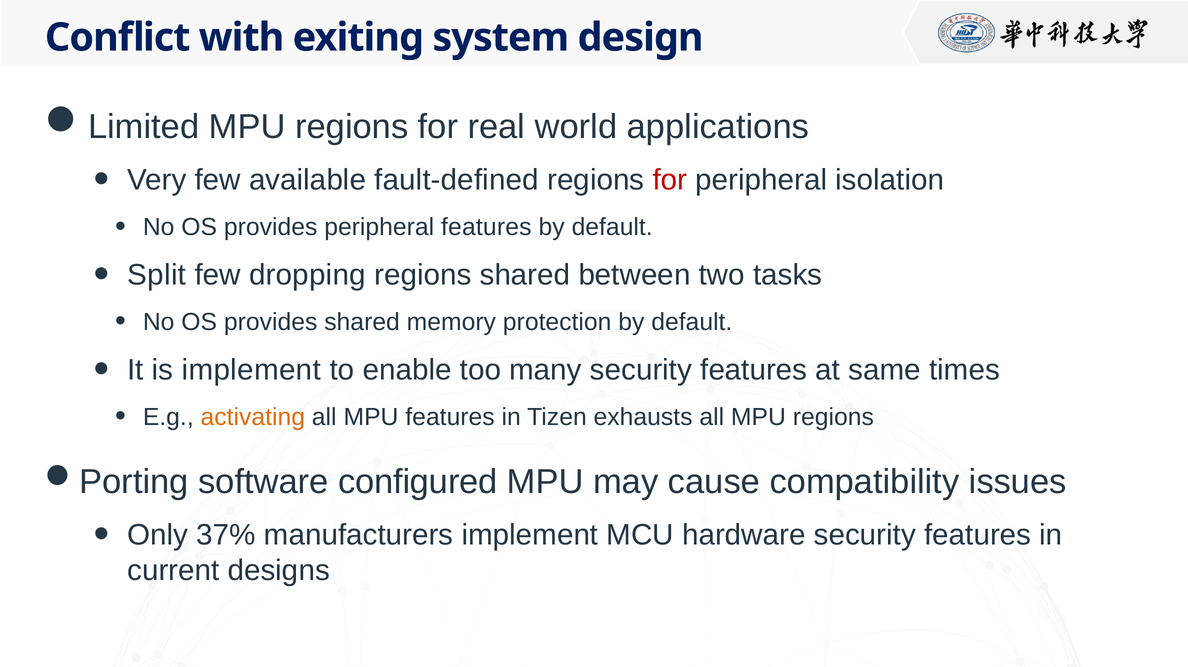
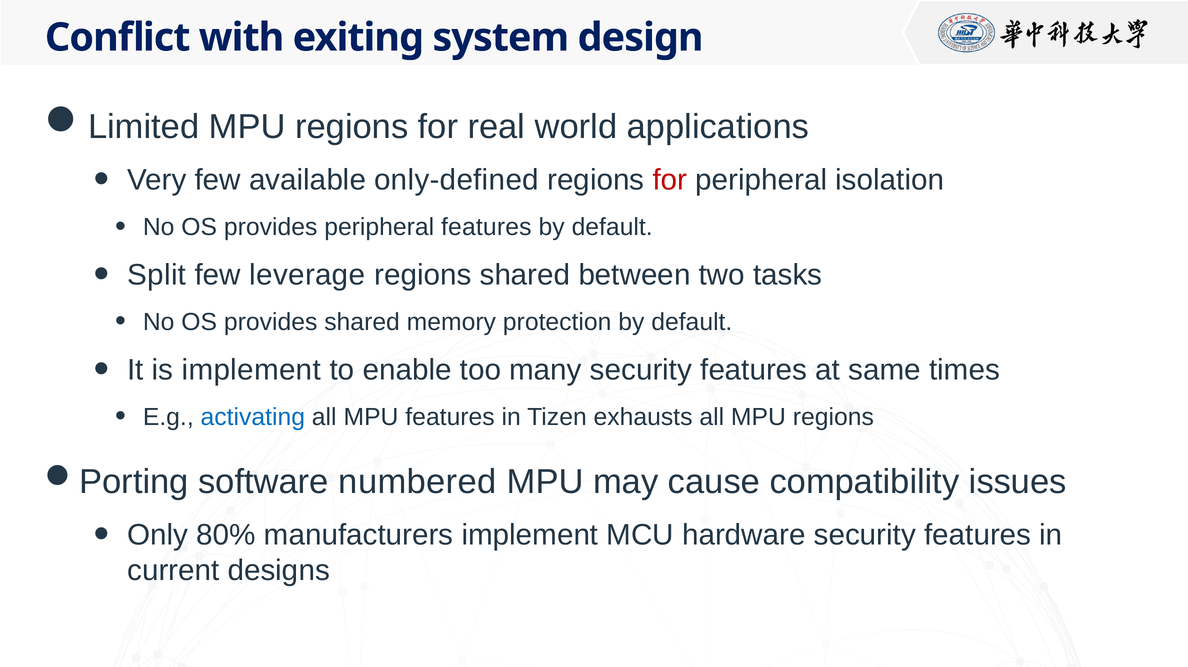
fault-defined: fault-defined -> only-defined
dropping: dropping -> leverage
activating colour: orange -> blue
configured: configured -> numbered
37%: 37% -> 80%
